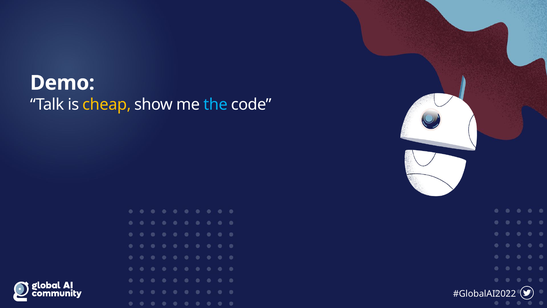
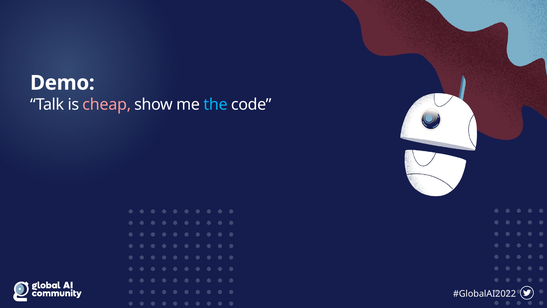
cheap colour: yellow -> pink
